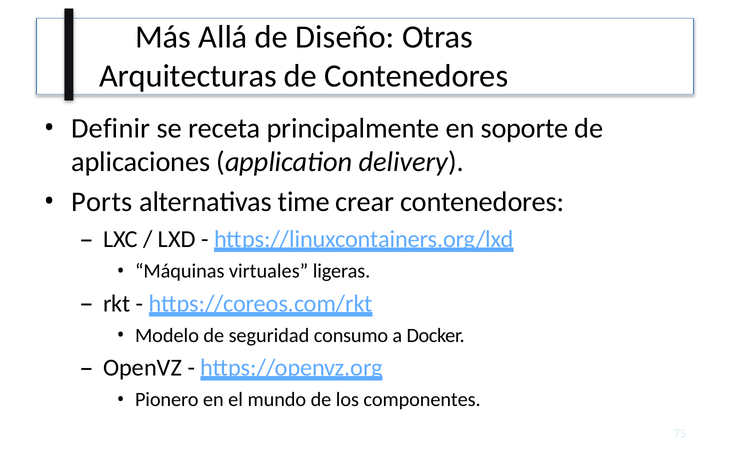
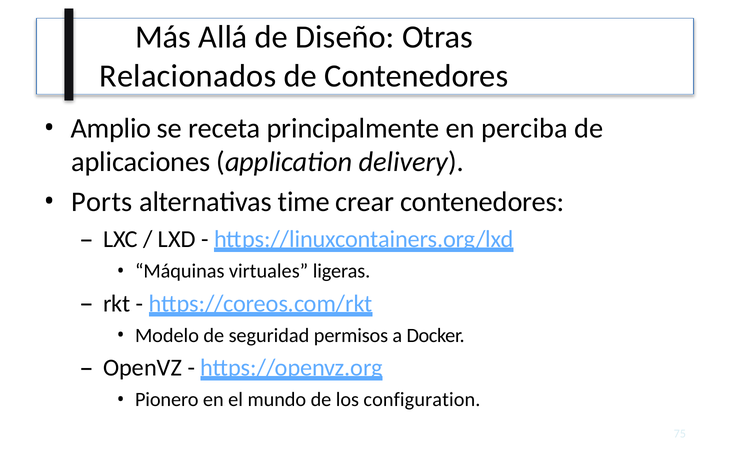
Arquitecturas: Arquitecturas -> Relacionados
Definir: Definir -> Amplio
soporte: soporte -> perciba
consumo: consumo -> permisos
componentes: componentes -> configuration
